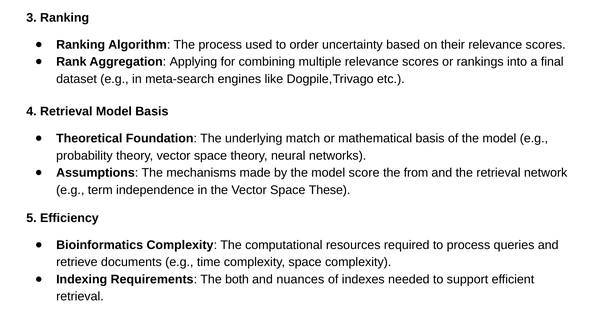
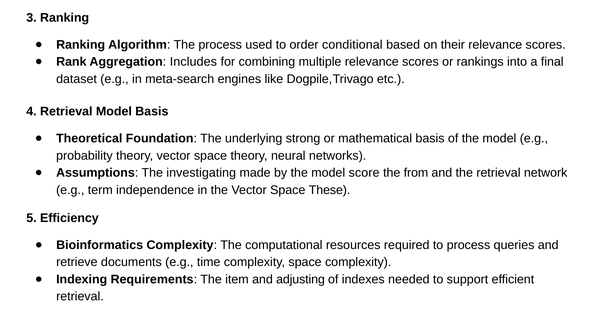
uncertainty: uncertainty -> conditional
Applying: Applying -> Includes
match: match -> strong
mechanisms: mechanisms -> investigating
both: both -> item
nuances: nuances -> adjusting
